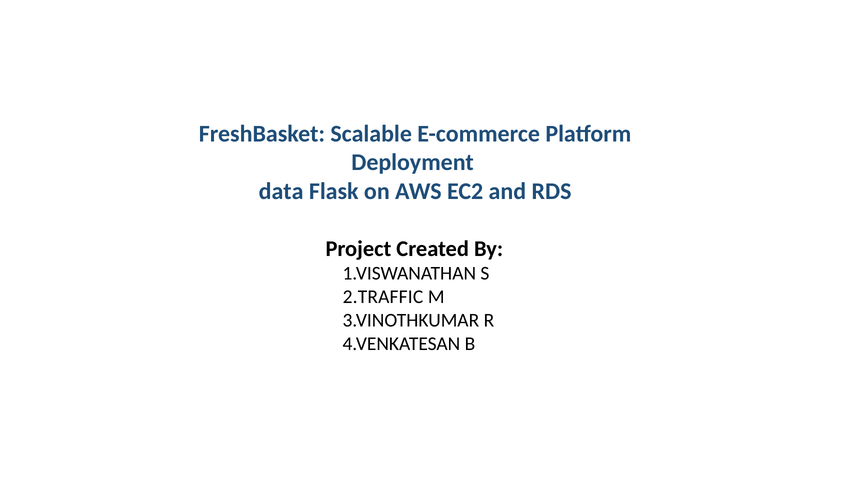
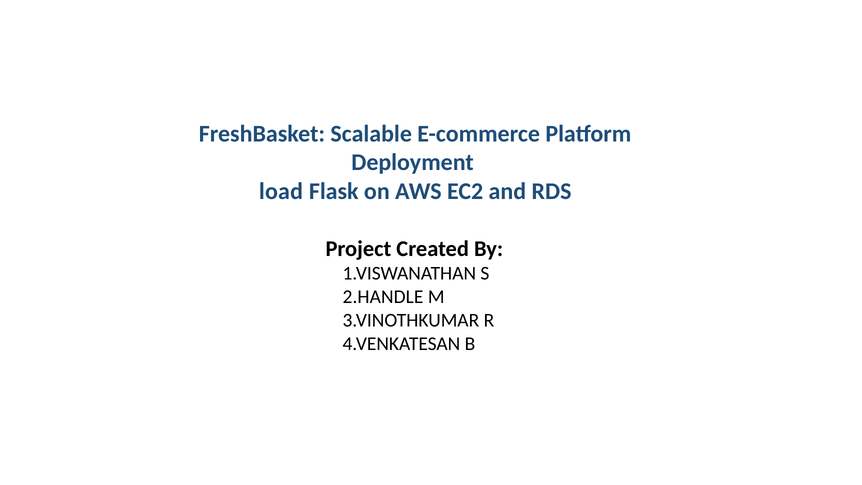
data: data -> load
2.TRAFFIC: 2.TRAFFIC -> 2.HANDLE
